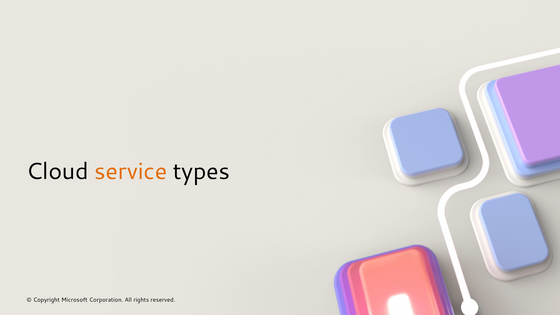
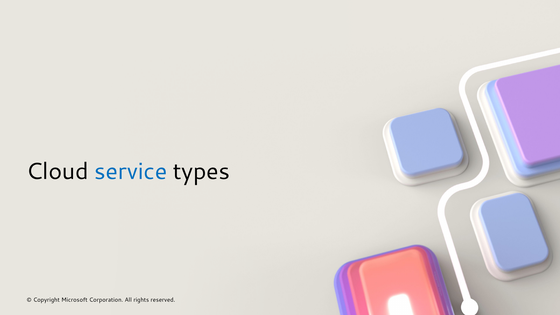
service colour: orange -> blue
